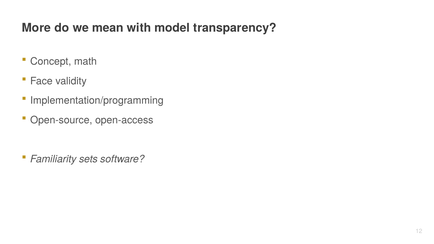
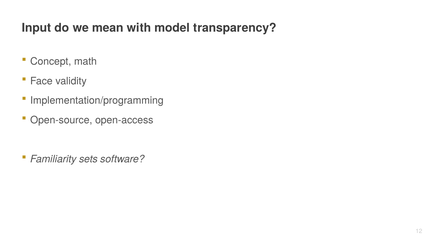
More: More -> Input
